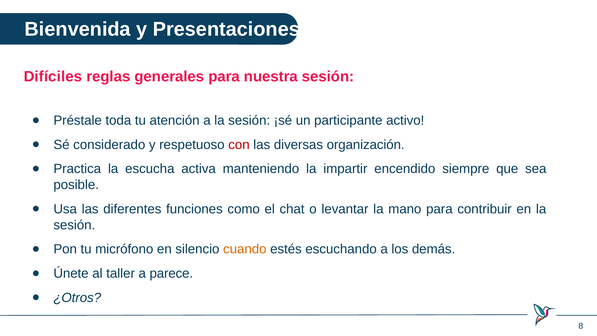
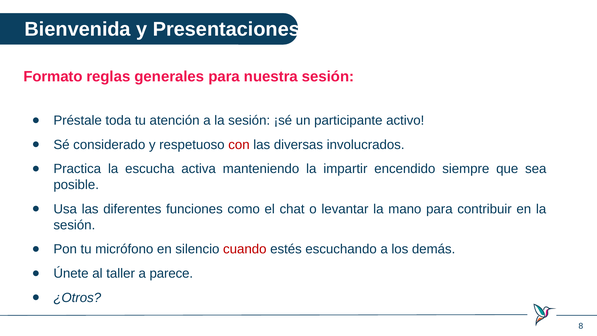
Difíciles: Difíciles -> Formato
organización: organización -> involucrados
cuando colour: orange -> red
